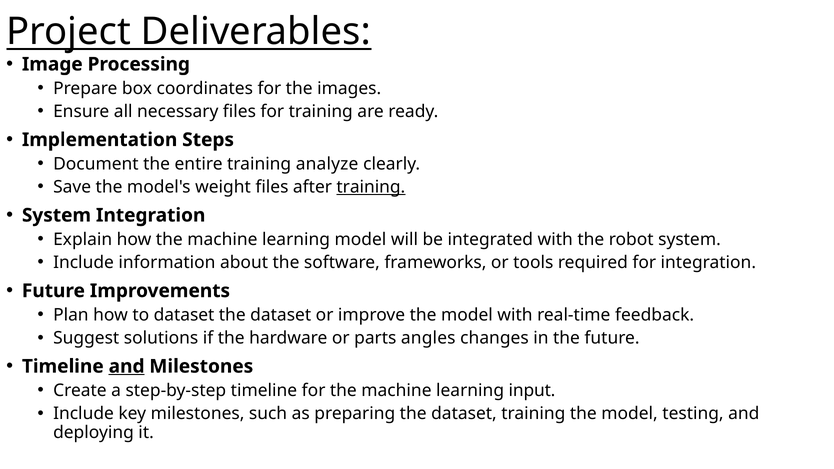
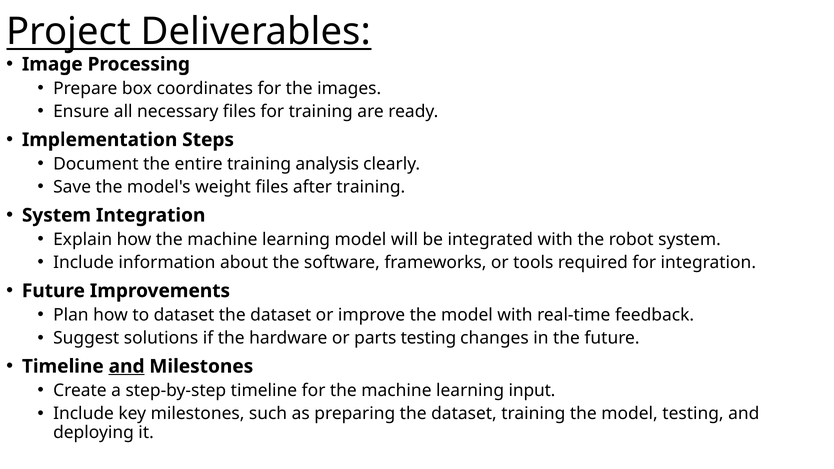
analyze: analyze -> analysis
training at (371, 187) underline: present -> none
parts angles: angles -> testing
